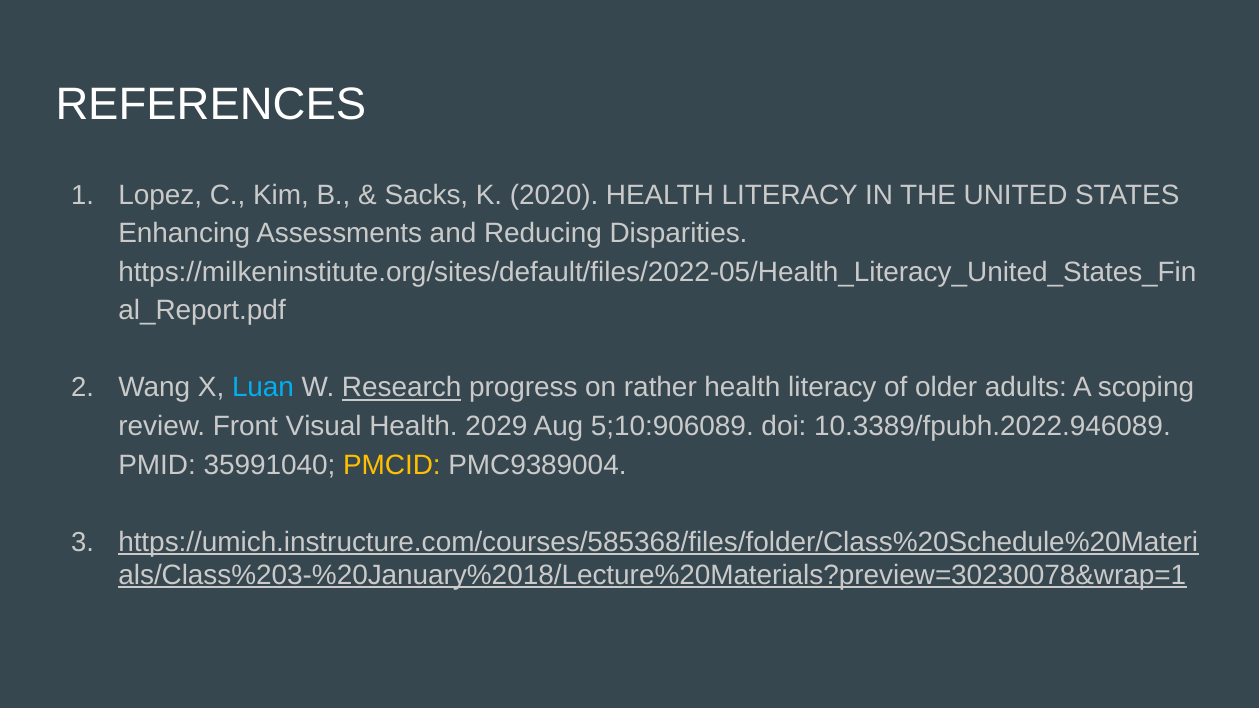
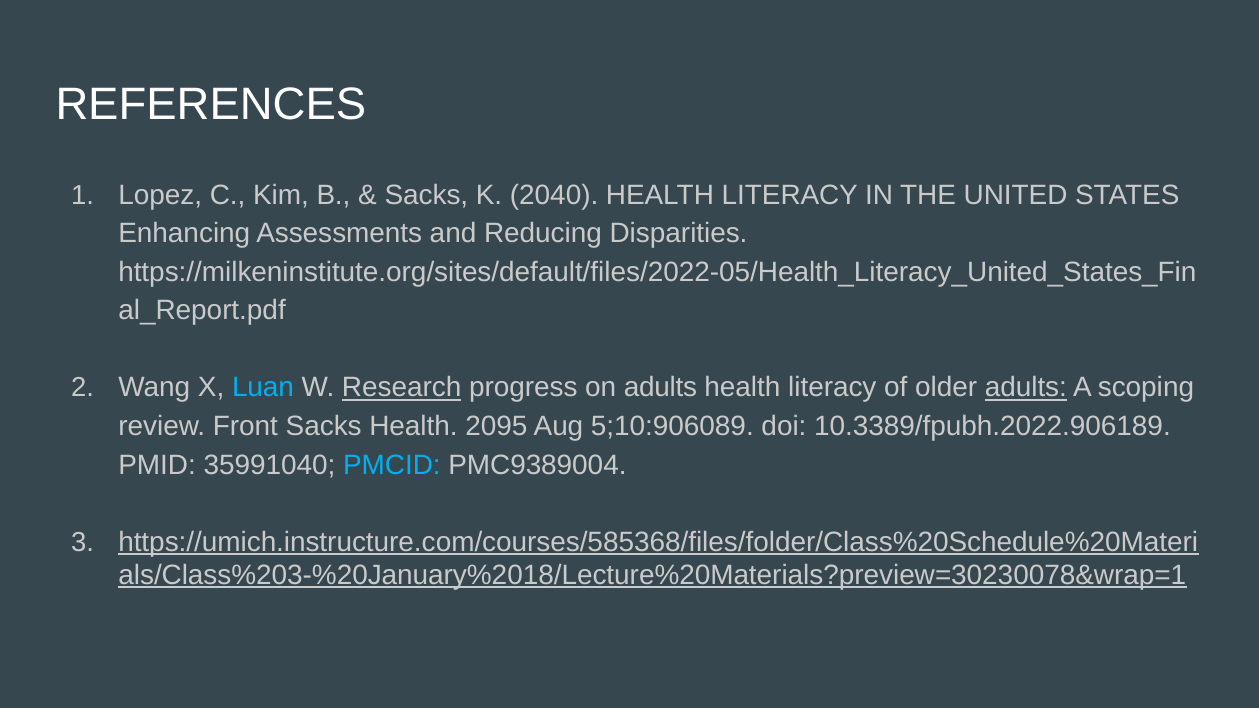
2020: 2020 -> 2040
on rather: rather -> adults
adults at (1026, 388) underline: none -> present
Front Visual: Visual -> Sacks
2029: 2029 -> 2095
10.3389/fpubh.2022.946089: 10.3389/fpubh.2022.946089 -> 10.3389/fpubh.2022.906189
PMCID colour: yellow -> light blue
